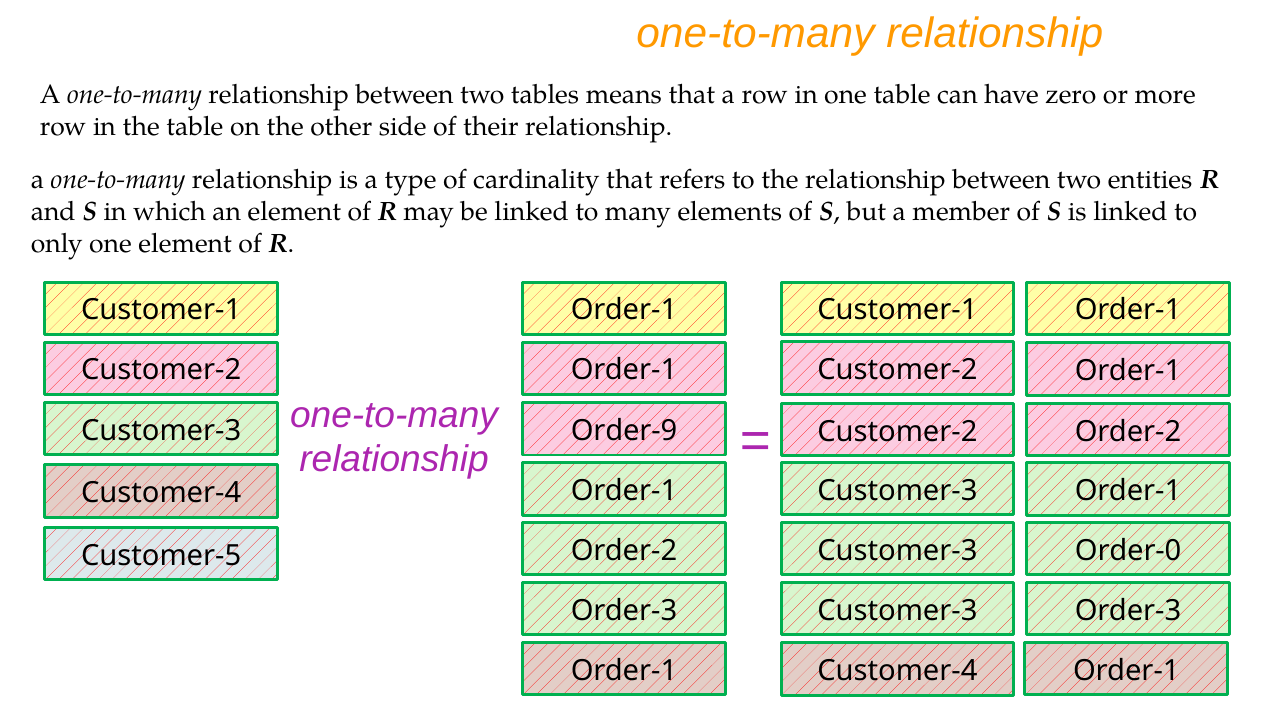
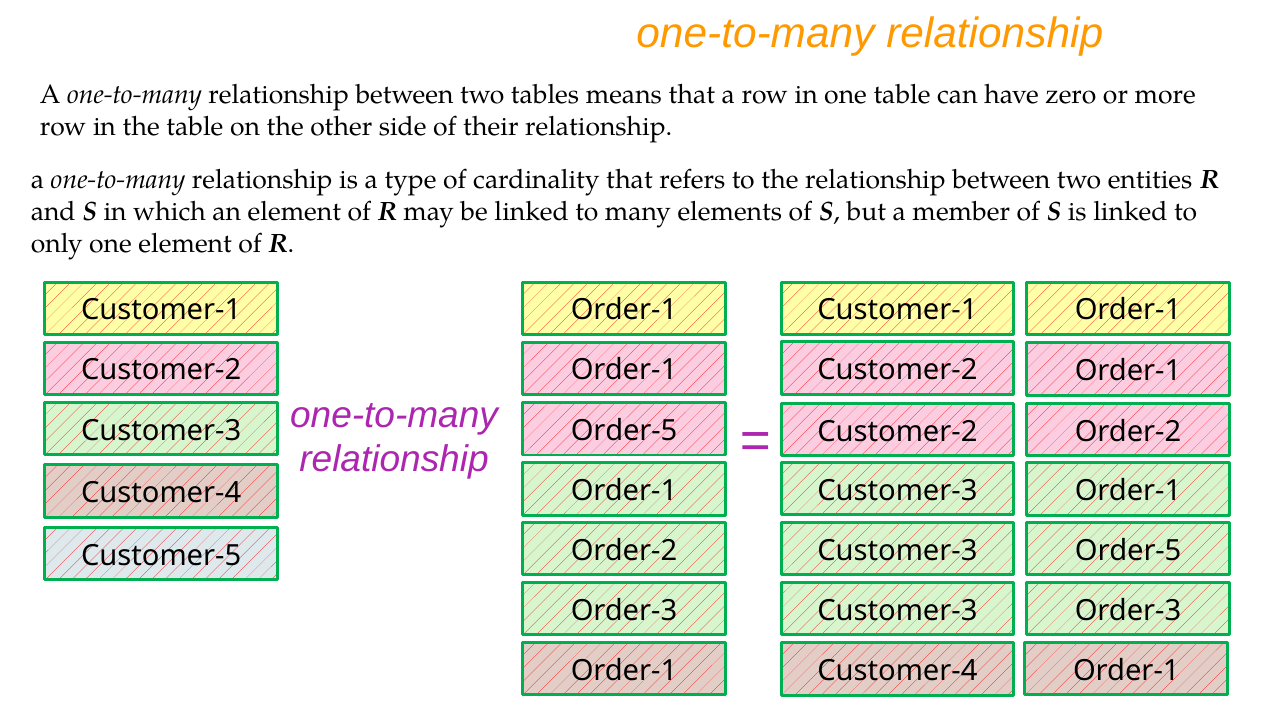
Order-9 at (624, 431): Order-9 -> Order-5
Order-0 at (1128, 551): Order-0 -> Order-5
